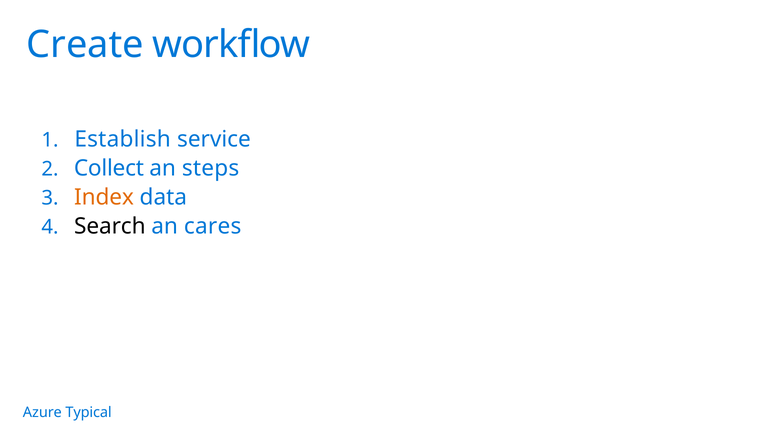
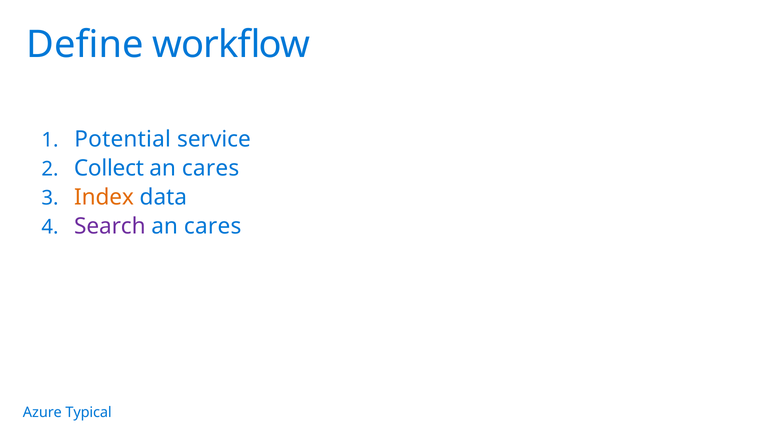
Create: Create -> Define
Establish: Establish -> Potential
steps at (211, 168): steps -> cares
Search colour: black -> purple
